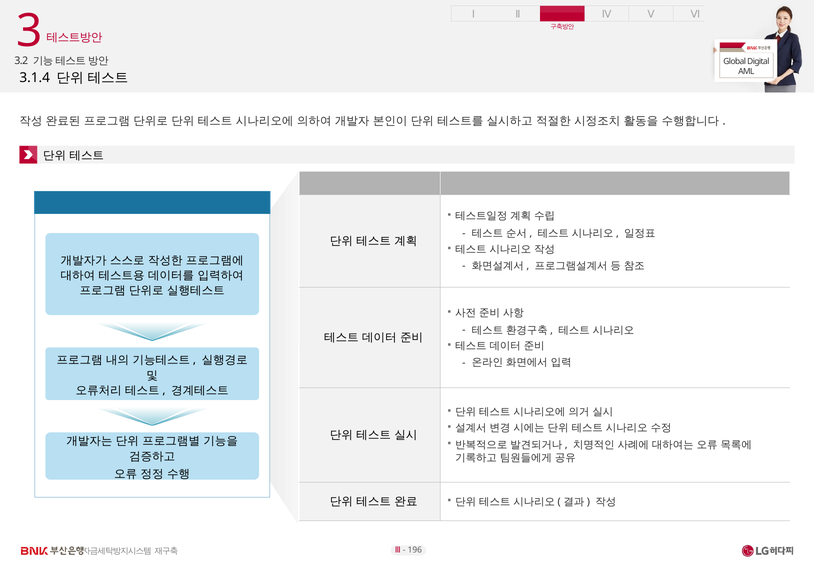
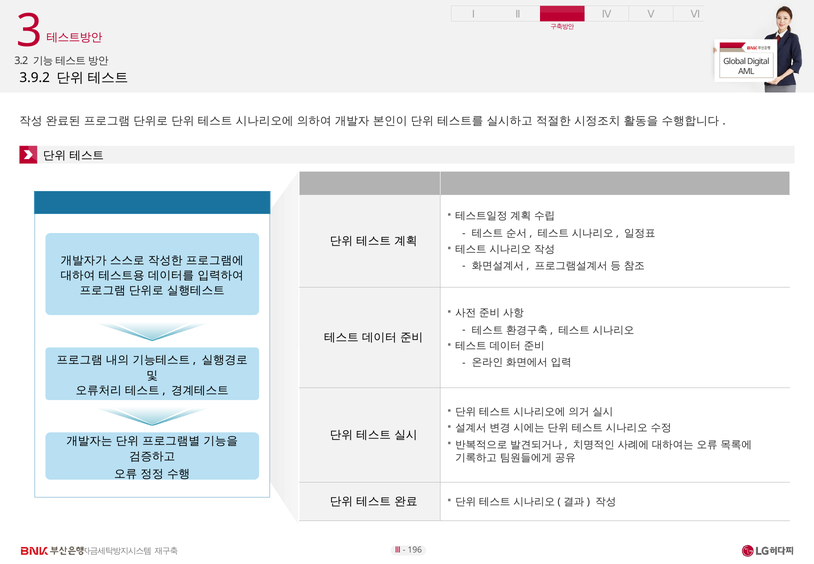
3.1.4: 3.1.4 -> 3.9.2
